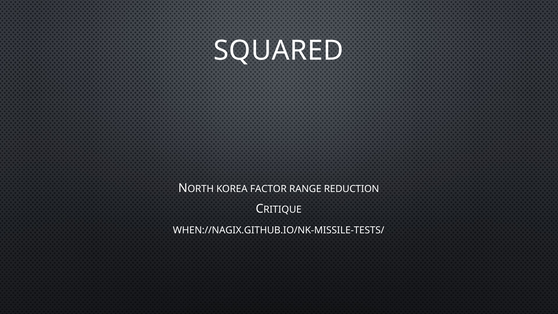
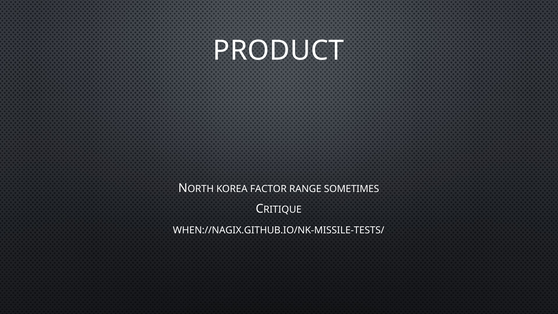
SQUARED: SQUARED -> PRODUCT
REDUCTION: REDUCTION -> SOMETIMES
